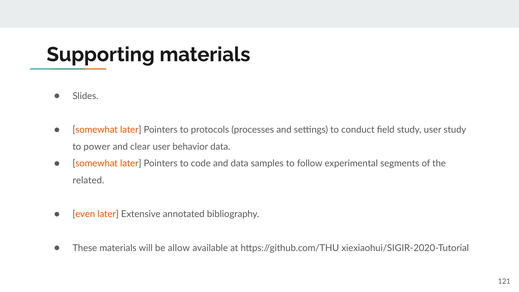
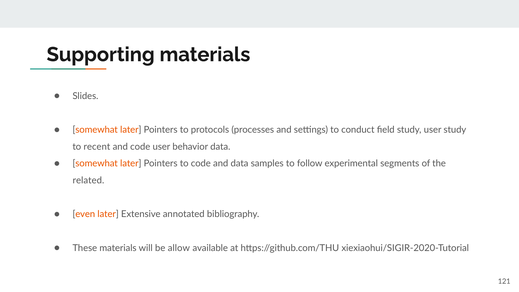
power: power -> recent
and clear: clear -> code
